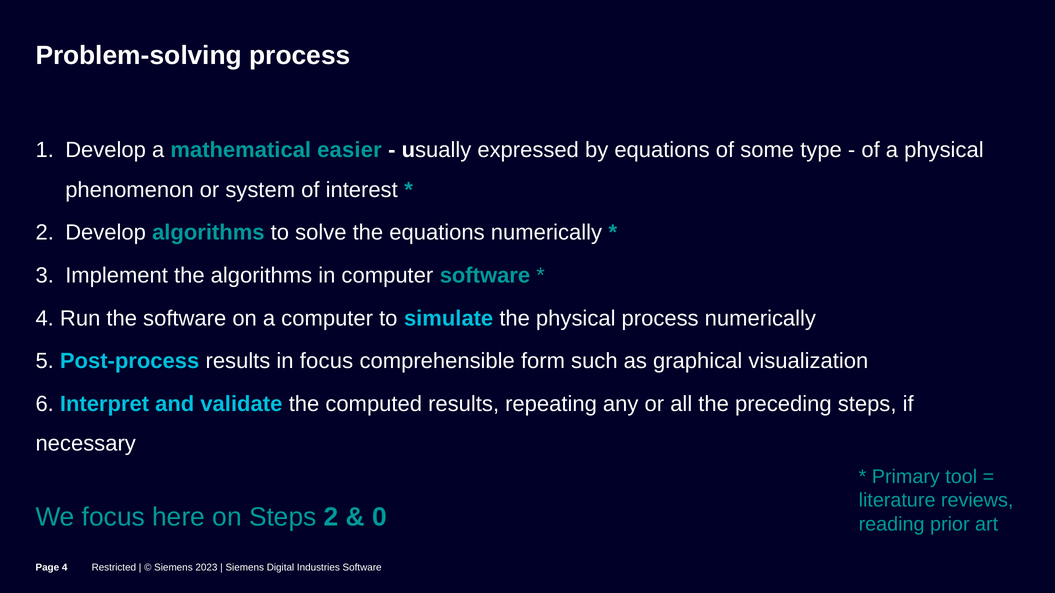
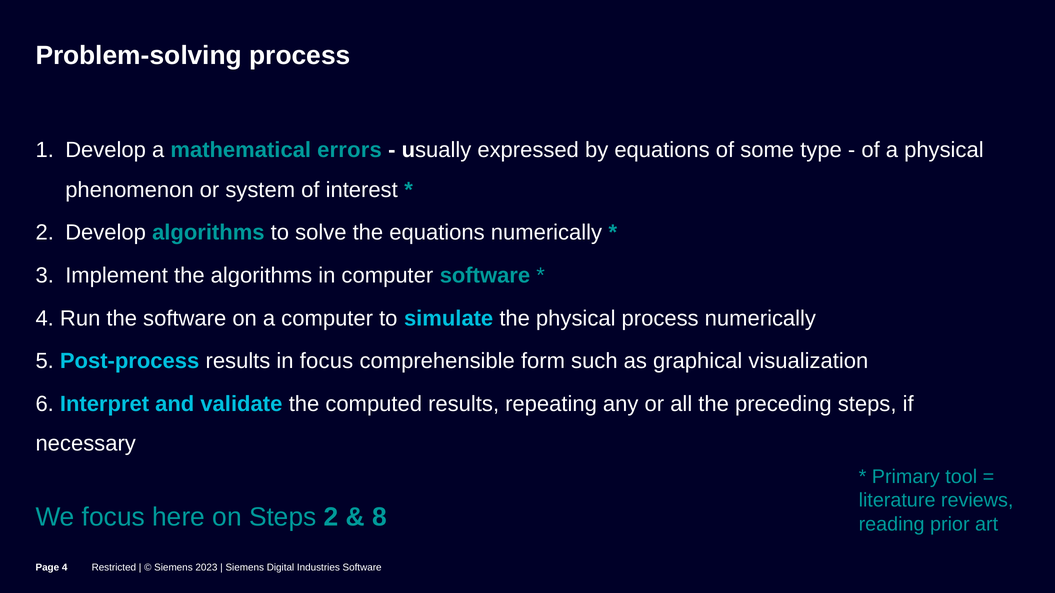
easier: easier -> errors
0: 0 -> 8
